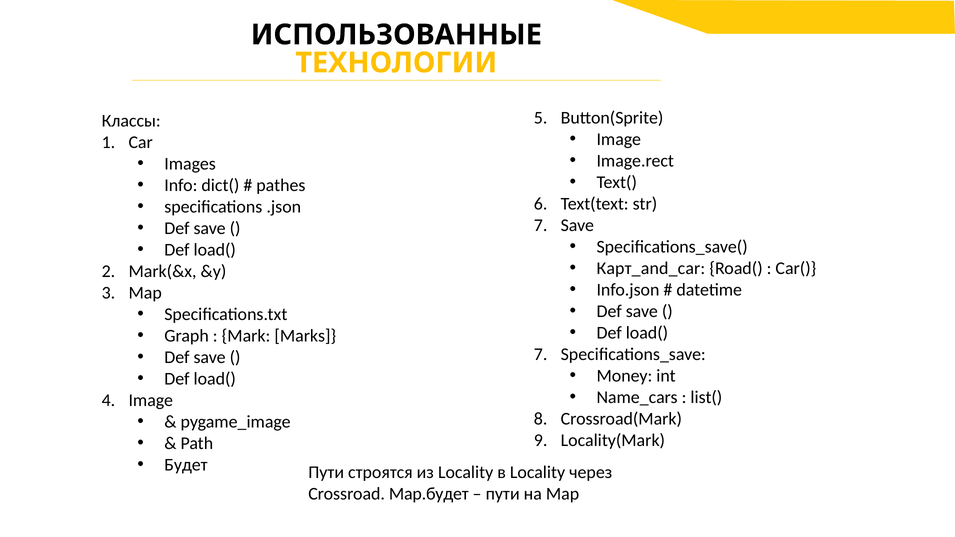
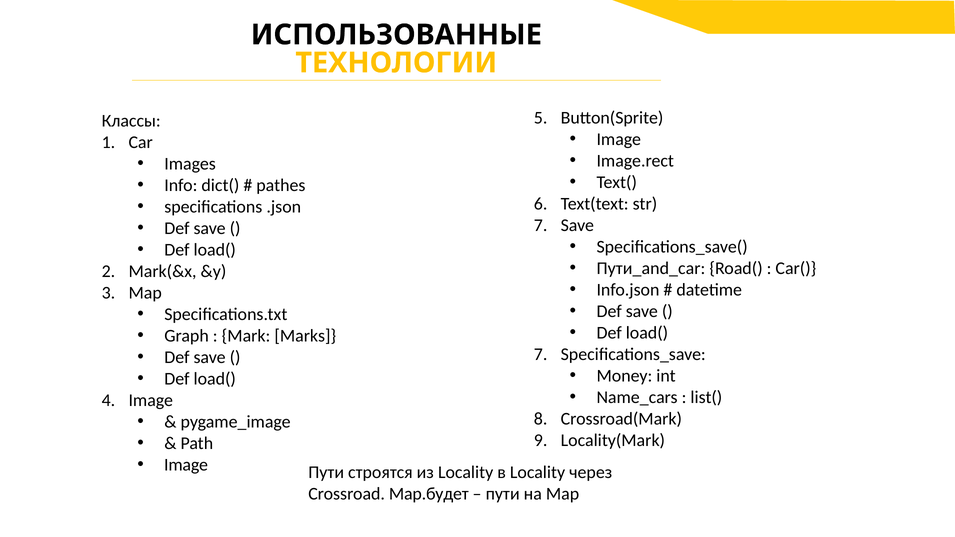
Карт_and_car: Карт_and_car -> Пути_and_car
Будет at (186, 465): Будет -> Image
